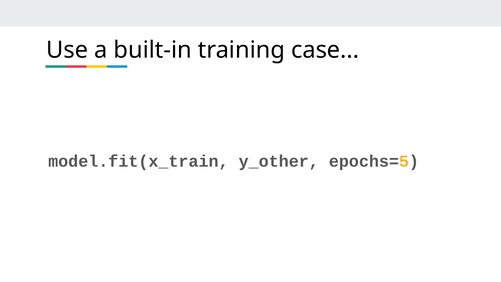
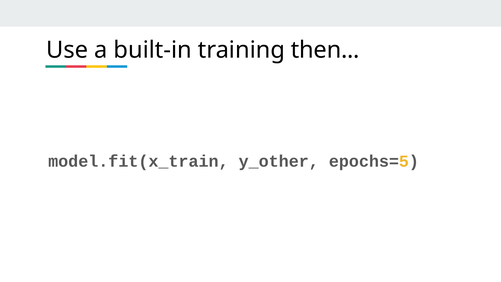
case: case -> then
